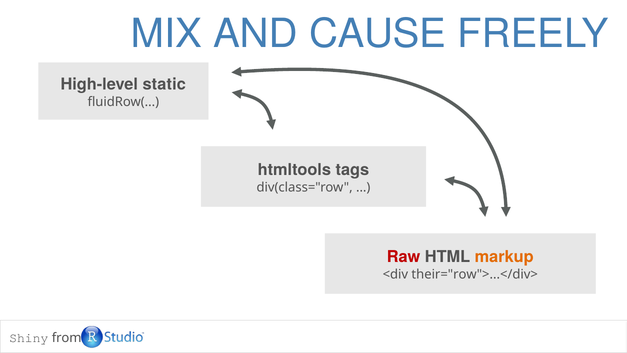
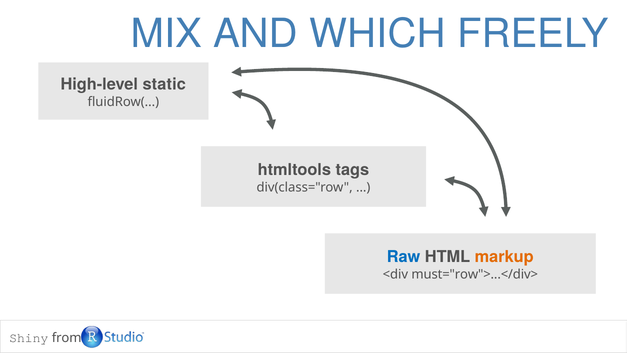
CAUSE: CAUSE -> WHICH
Raw colour: red -> blue
their="row">...</div>: their="row">...</div> -> must="row">...</div>
